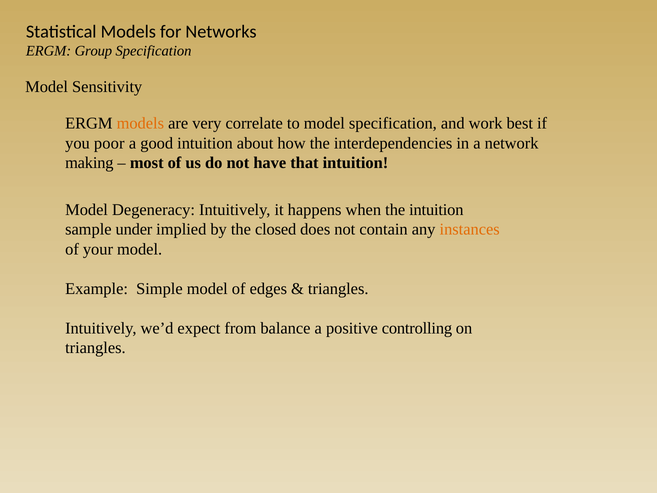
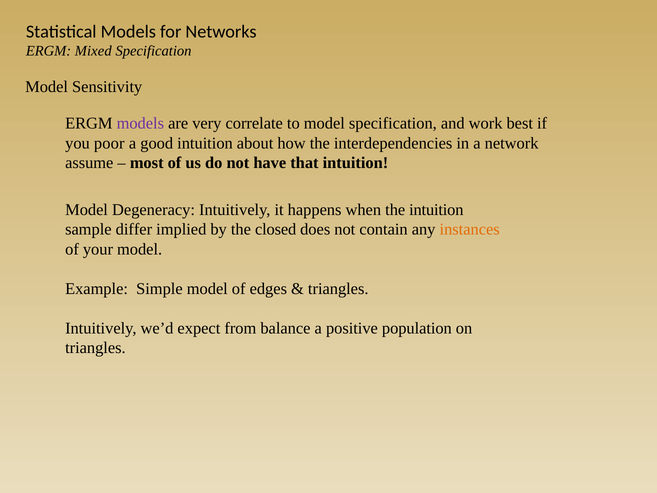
Group: Group -> Mixed
models at (140, 123) colour: orange -> purple
making: making -> assume
under: under -> differ
controlling: controlling -> population
